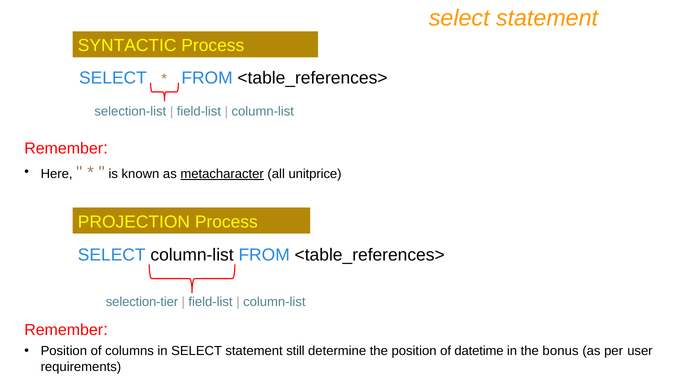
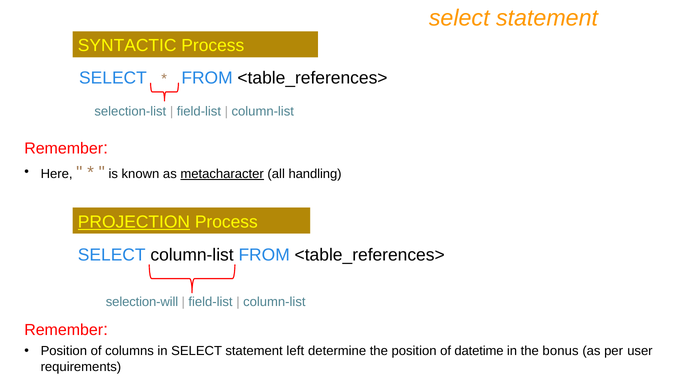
unitprice: unitprice -> handling
PROJECTION underline: none -> present
selection-tier: selection-tier -> selection-will
still: still -> left
